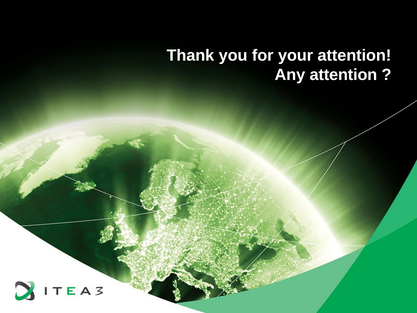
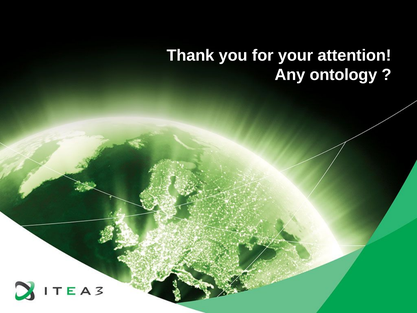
Any attention: attention -> ontology
